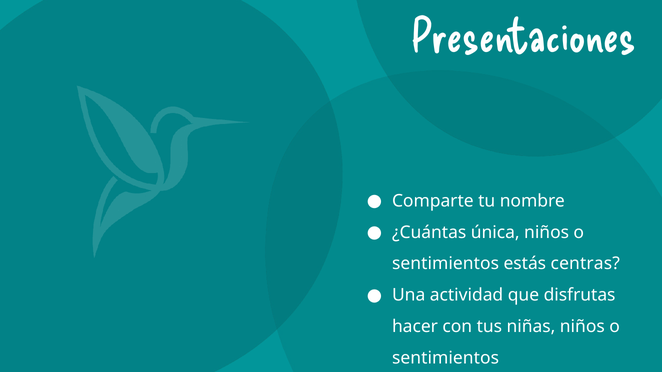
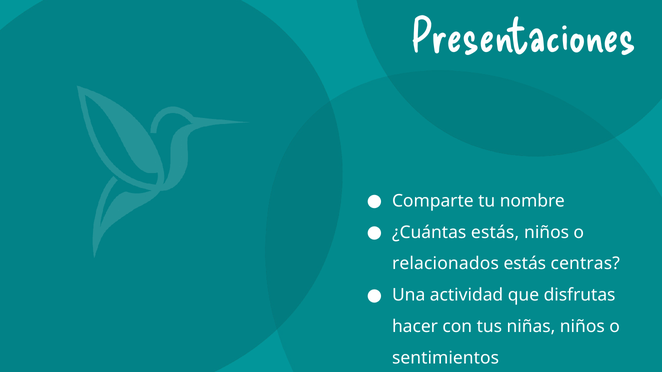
¿Cuántas única: única -> estás
sentimientos at (446, 264): sentimientos -> relacionados
